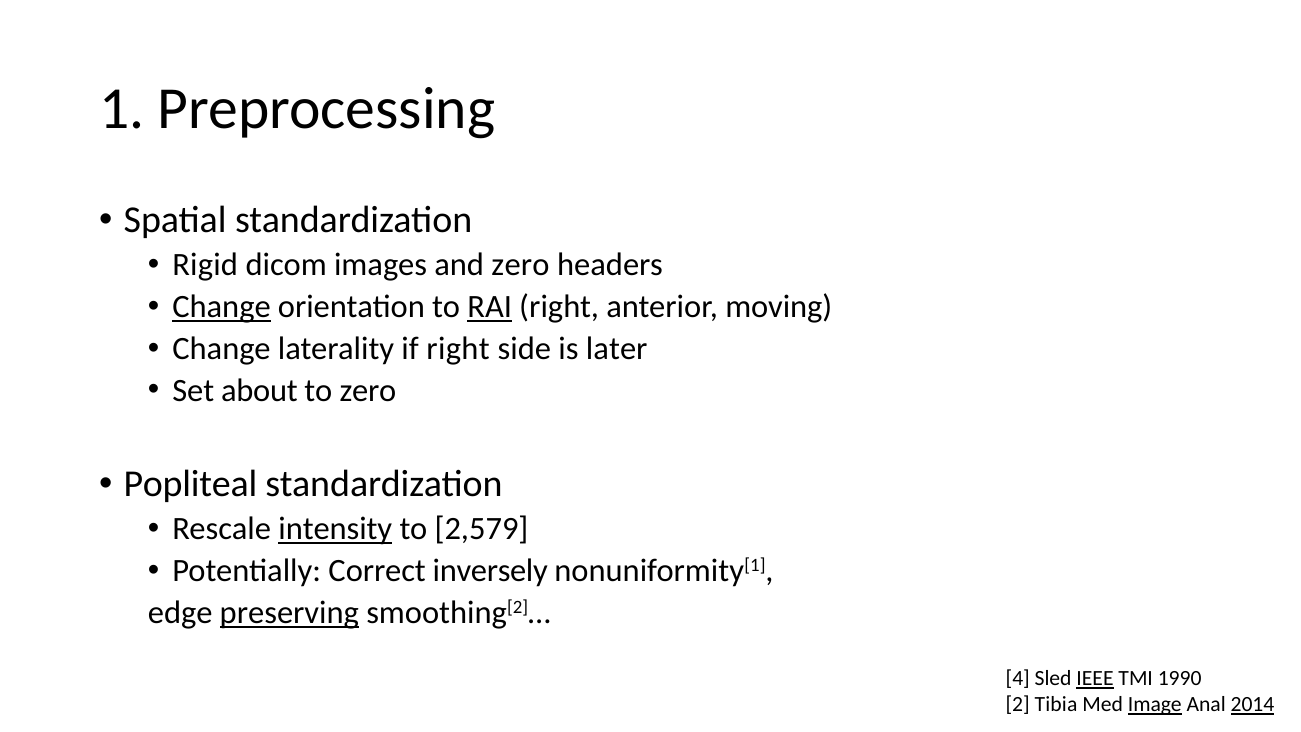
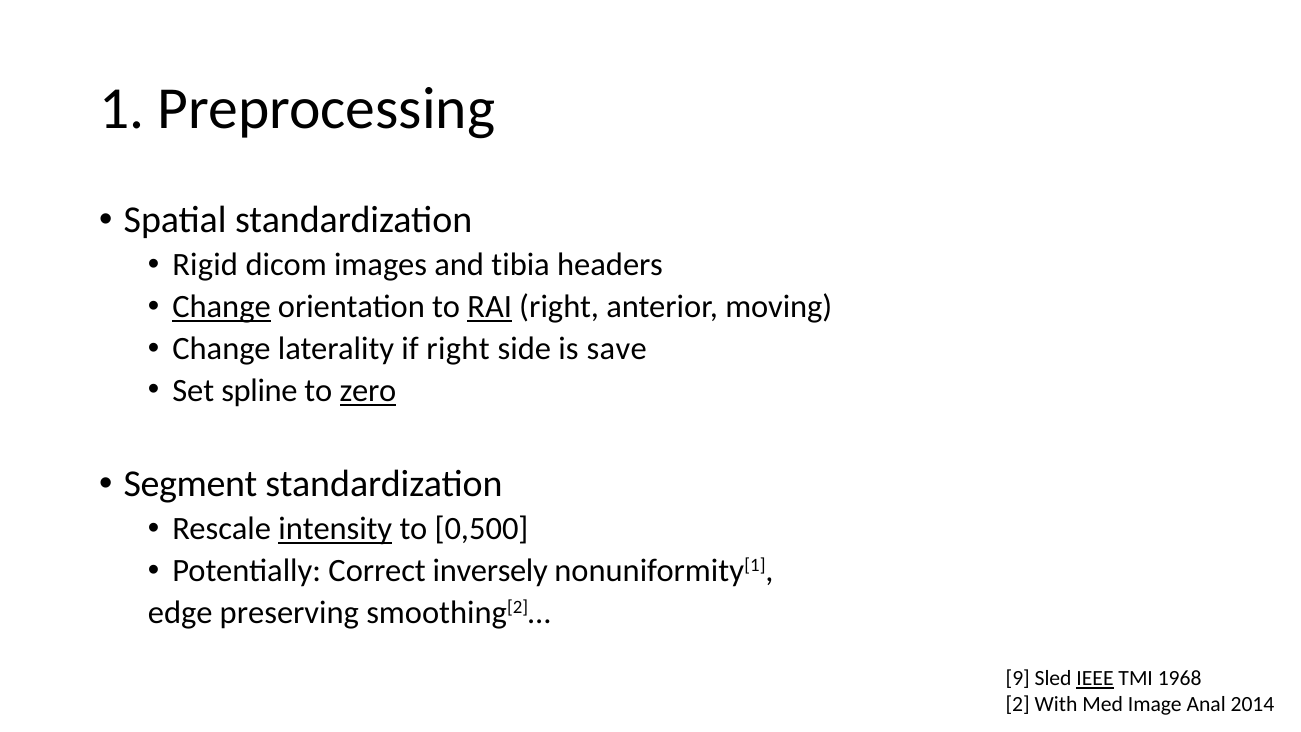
and zero: zero -> tibia
later: later -> save
about: about -> spline
zero at (368, 390) underline: none -> present
Popliteal: Popliteal -> Segment
2,579: 2,579 -> 0,500
preserving underline: present -> none
4: 4 -> 9
1990: 1990 -> 1968
Tibia: Tibia -> With
Image underline: present -> none
2014 underline: present -> none
